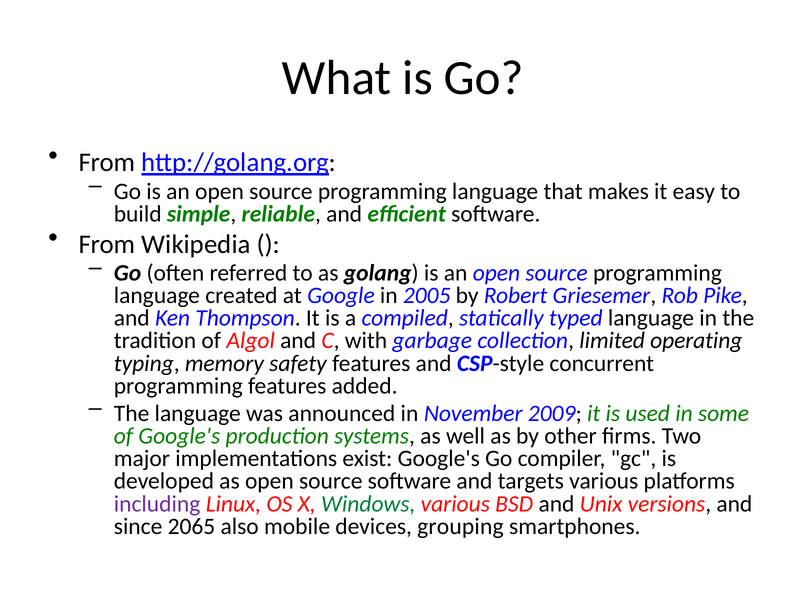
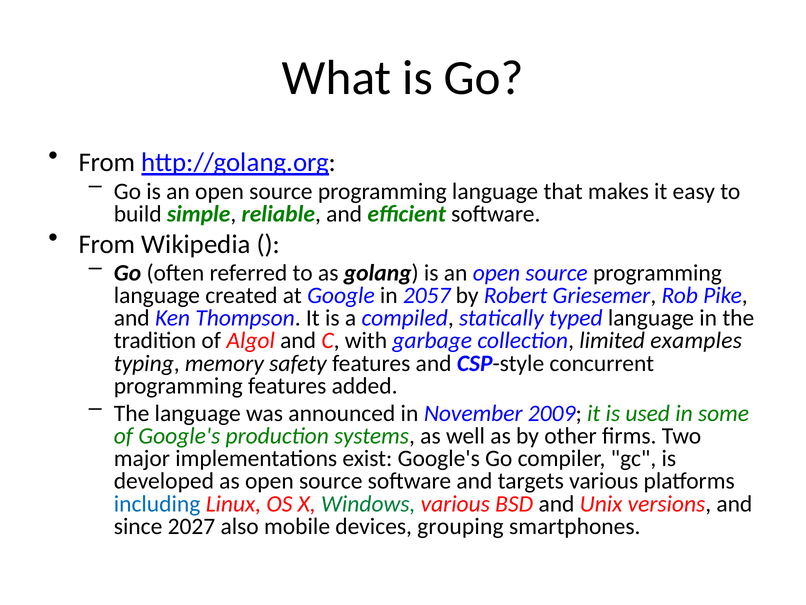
2005: 2005 -> 2057
operating: operating -> examples
including colour: purple -> blue
2065: 2065 -> 2027
